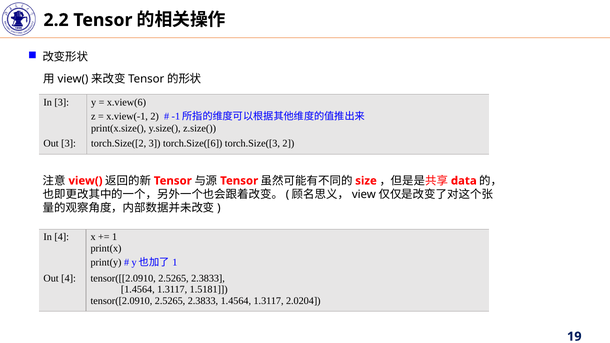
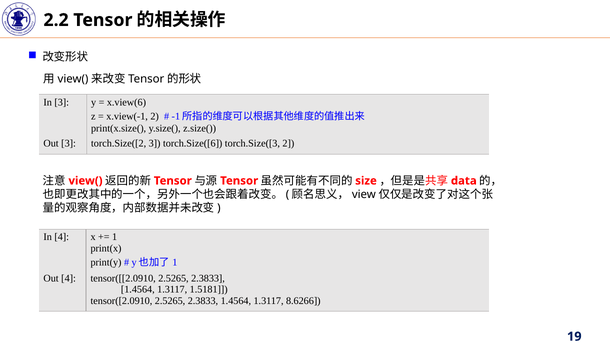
2.0204: 2.0204 -> 8.6266
